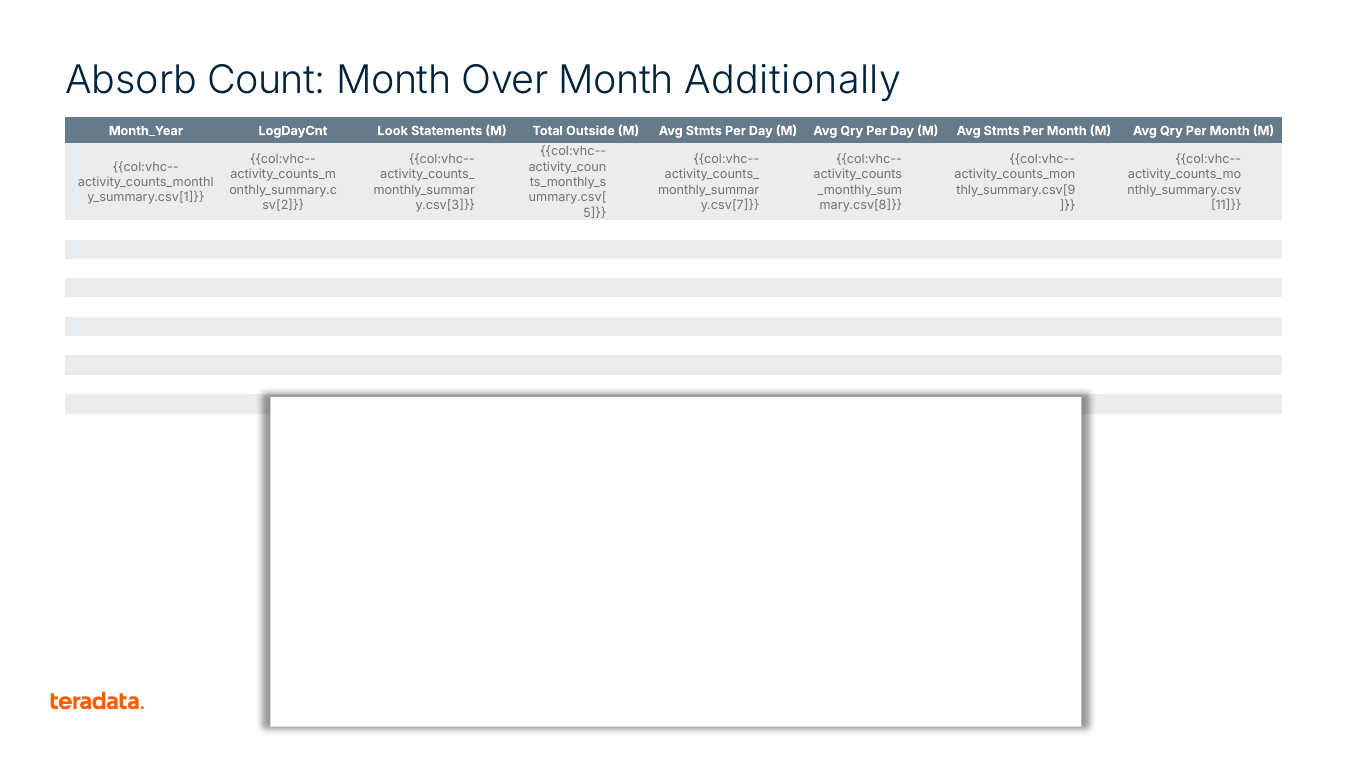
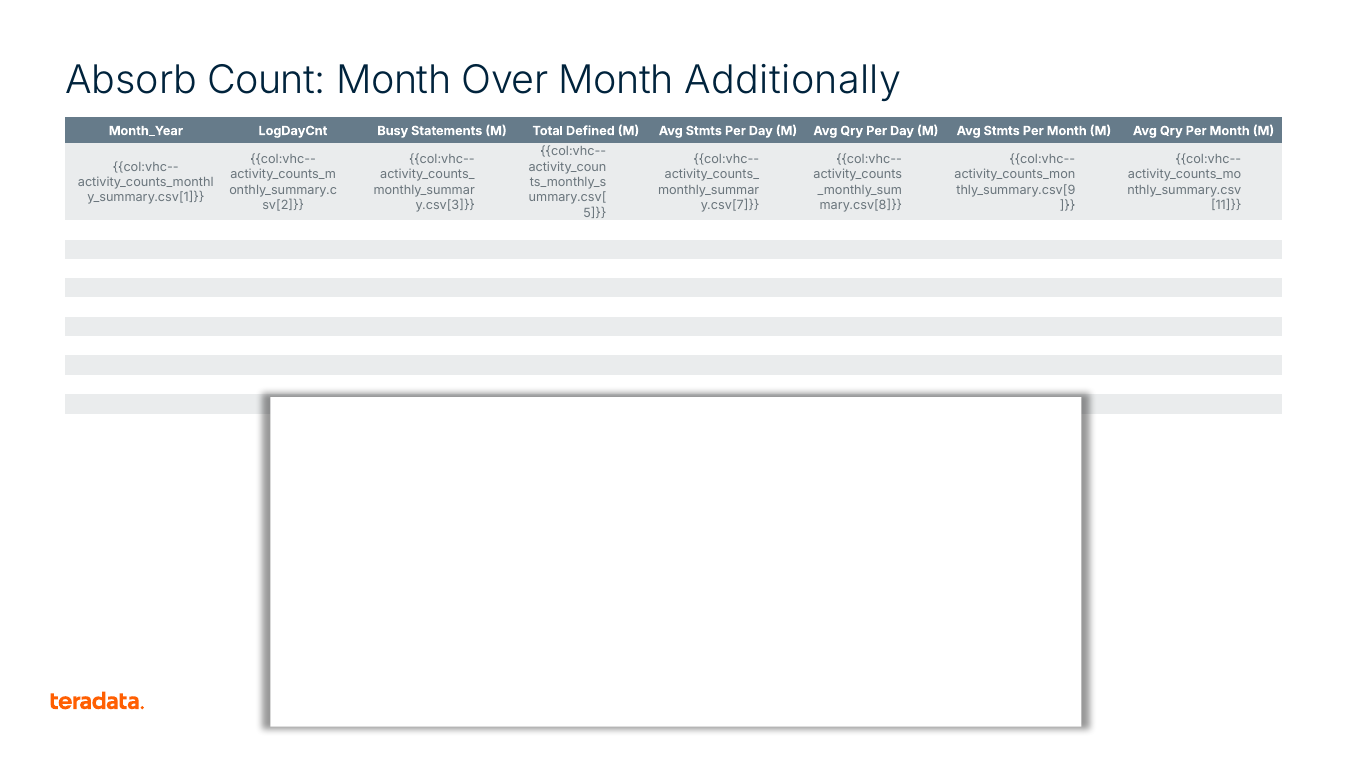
Look: Look -> Busy
Outside: Outside -> Defined
